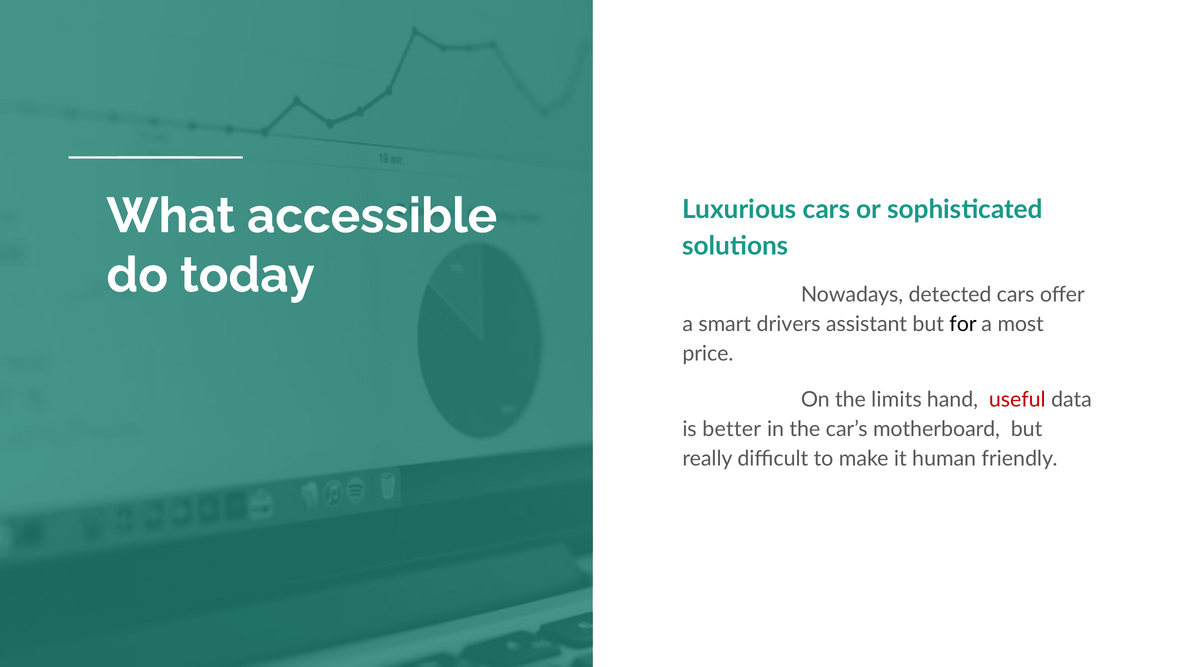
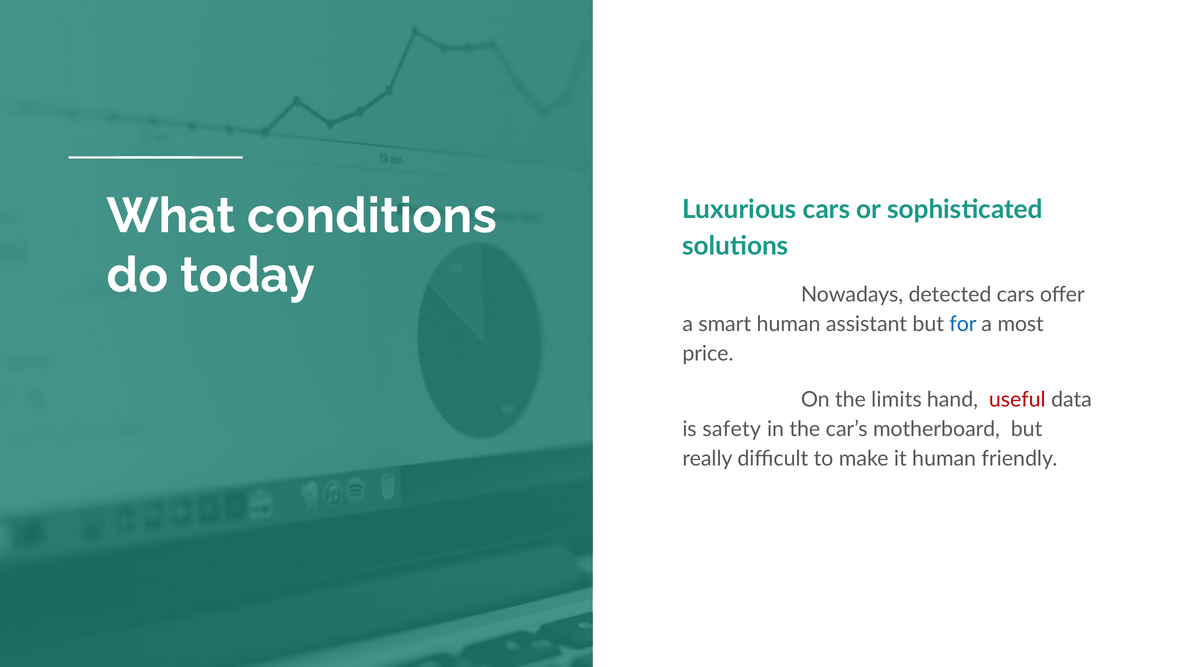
accessible: accessible -> conditions
smart drivers: drivers -> human
for colour: black -> blue
better: better -> safety
